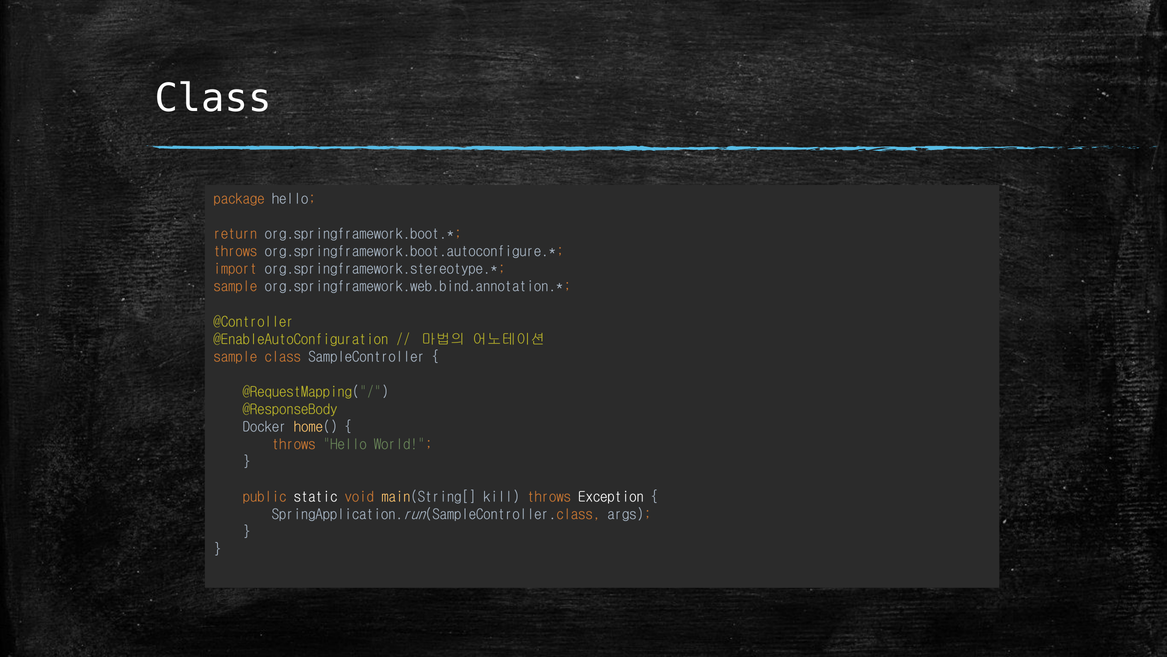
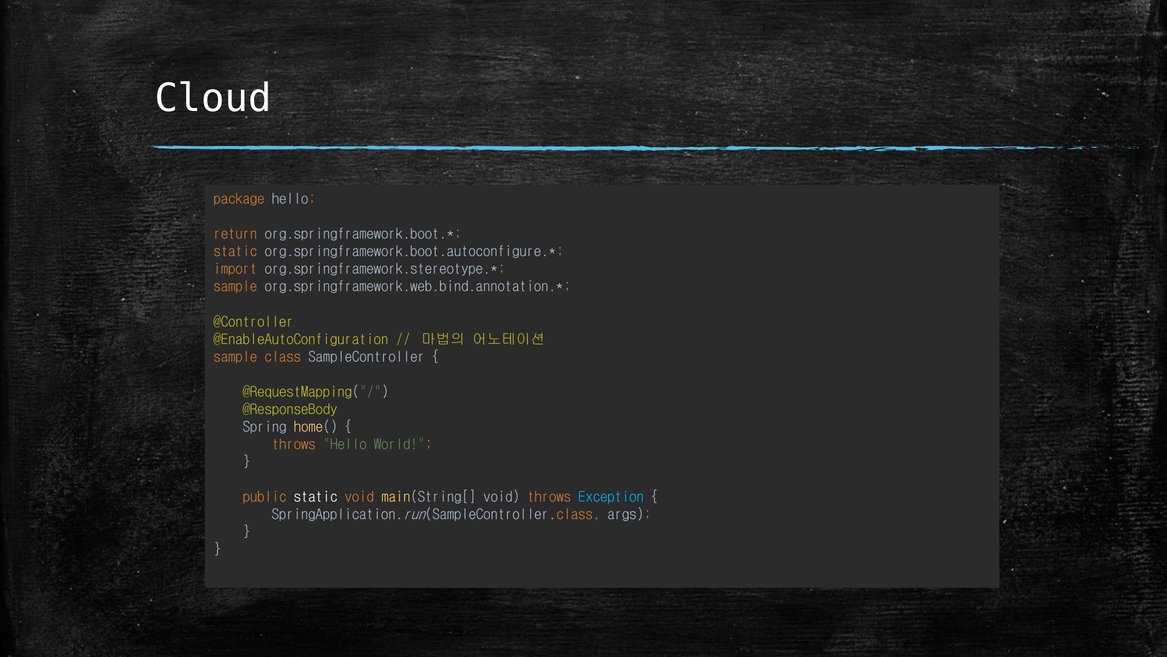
Class at (213, 98): Class -> Cloud
throws at (235, 251): throws -> static
Docker: Docker -> Spring
main(String[ kill: kill -> void
Exception colour: white -> light blue
